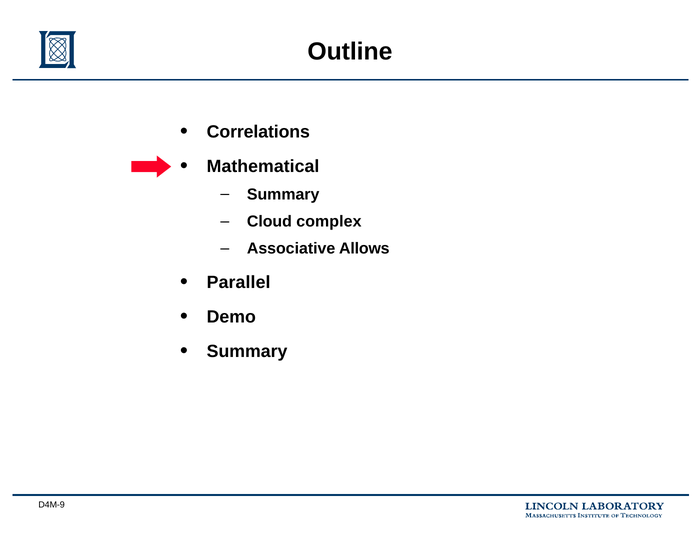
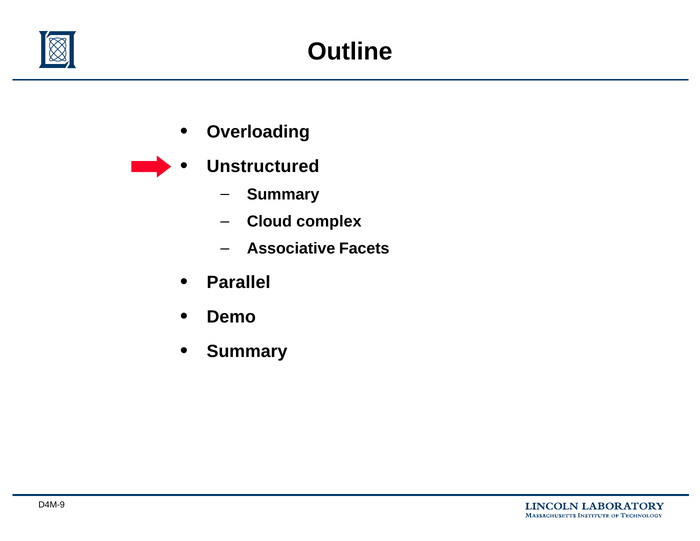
Correlations: Correlations -> Overloading
Mathematical: Mathematical -> Unstructured
Allows: Allows -> Facets
